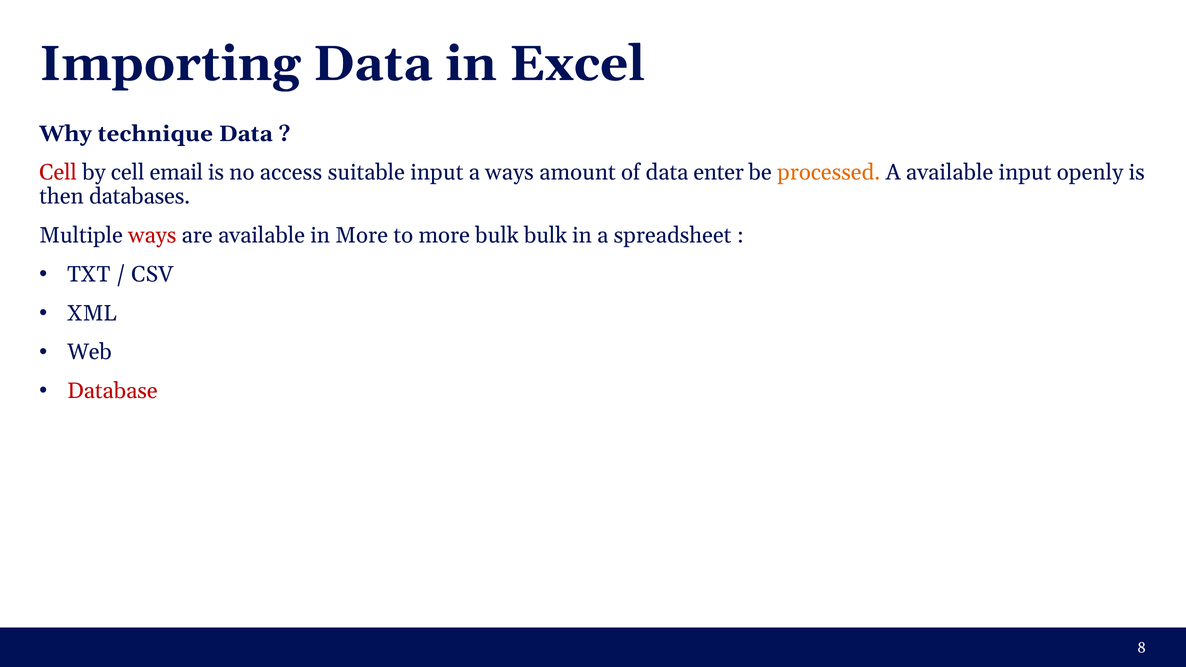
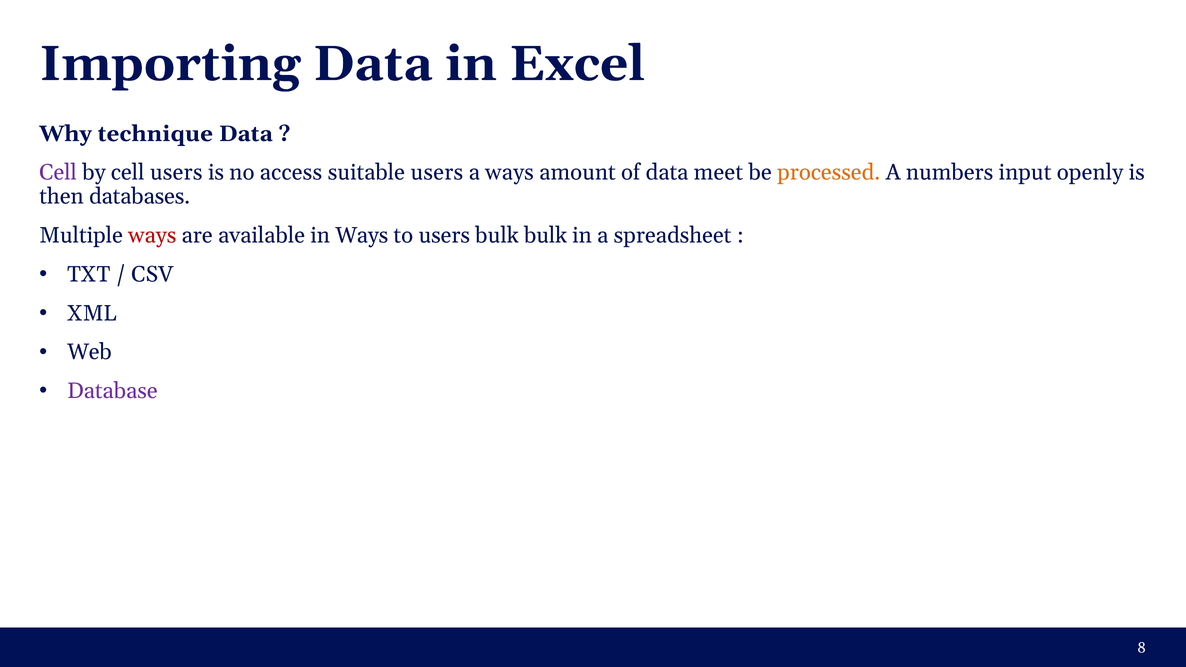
Cell at (58, 173) colour: red -> purple
cell email: email -> users
suitable input: input -> users
enter: enter -> meet
A available: available -> numbers
in More: More -> Ways
to more: more -> users
Database colour: red -> purple
